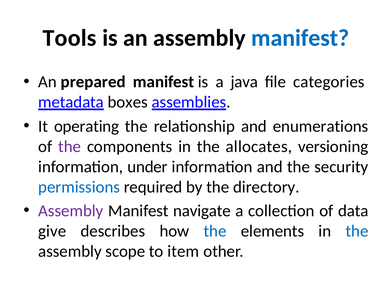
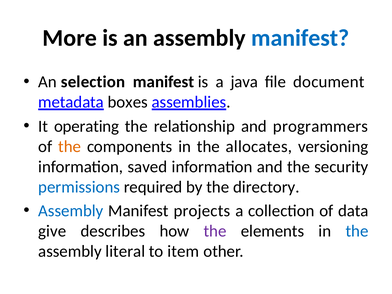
Tools: Tools -> More
prepared: prepared -> selection
categories: categories -> document
enumerations: enumerations -> programmers
the at (70, 146) colour: purple -> orange
under: under -> saved
Assembly at (71, 211) colour: purple -> blue
navigate: navigate -> projects
the at (215, 231) colour: blue -> purple
scope: scope -> literal
